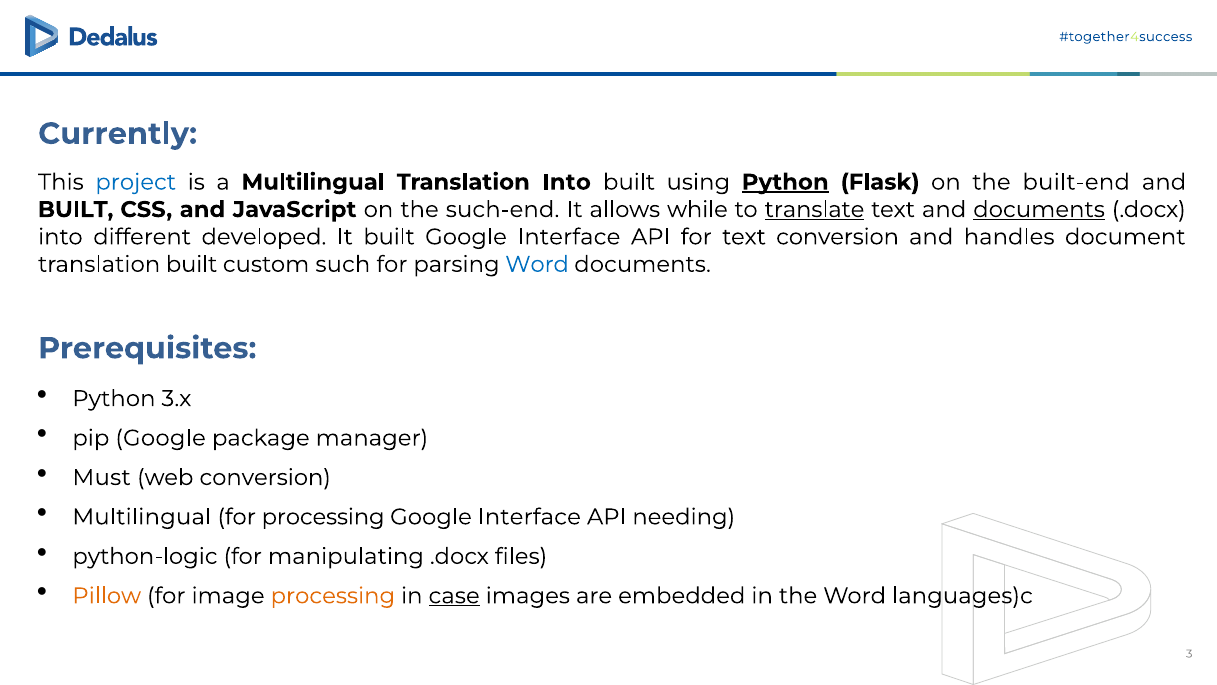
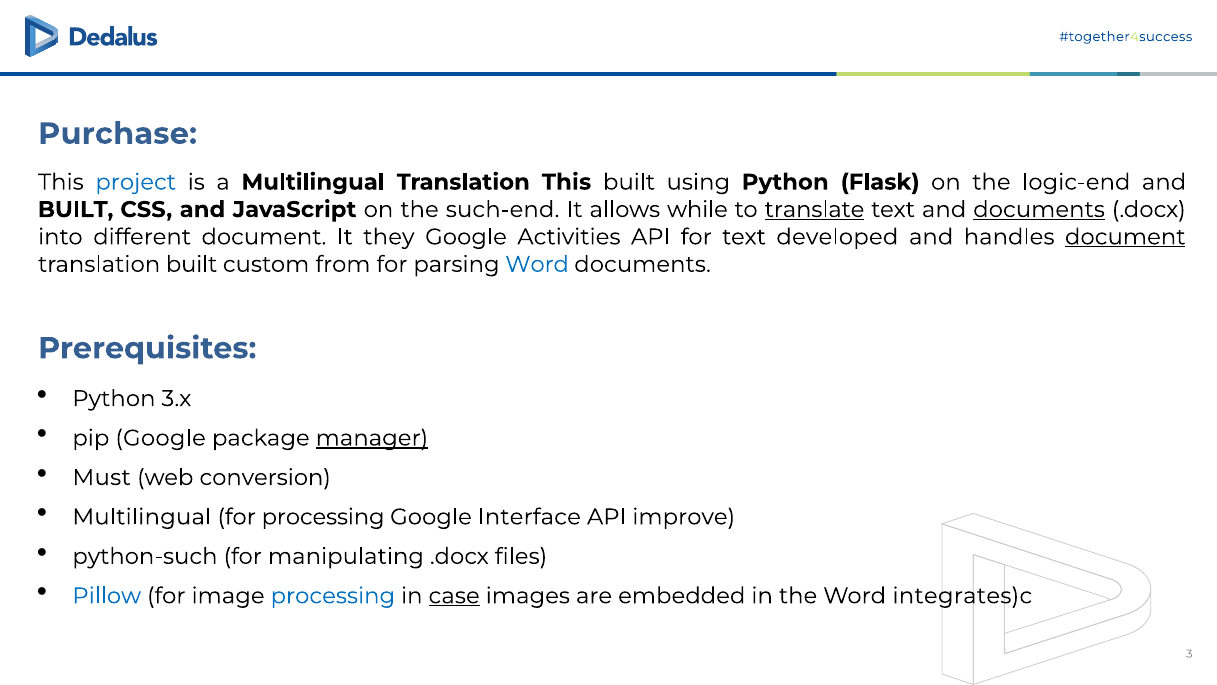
Currently: Currently -> Purchase
Translation Into: Into -> This
Python at (785, 182) underline: present -> none
built-end: built-end -> logic-end
different developed: developed -> document
It built: built -> they
Interface at (569, 237): Interface -> Activities
text conversion: conversion -> developed
document at (1125, 237) underline: none -> present
such: such -> from
manager underline: none -> present
needing: needing -> improve
python-logic: python-logic -> python-such
Pillow colour: orange -> blue
processing at (333, 595) colour: orange -> blue
languages)c: languages)c -> integrates)c
